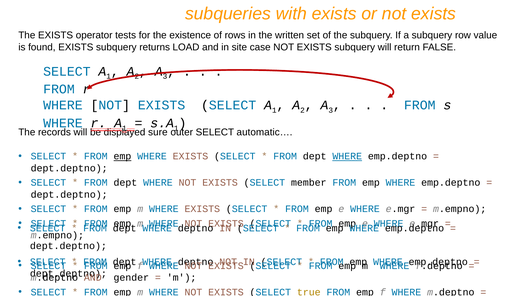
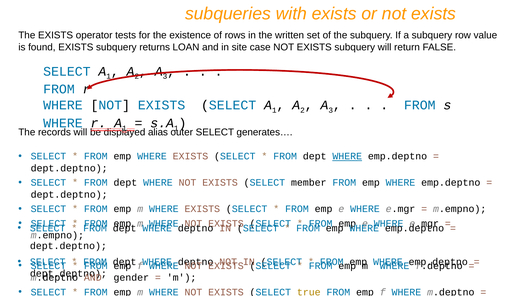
LOAD: LOAD -> LOAN
sure: sure -> alias
automatic…: automatic… -> generates…
emp at (122, 156) underline: present -> none
